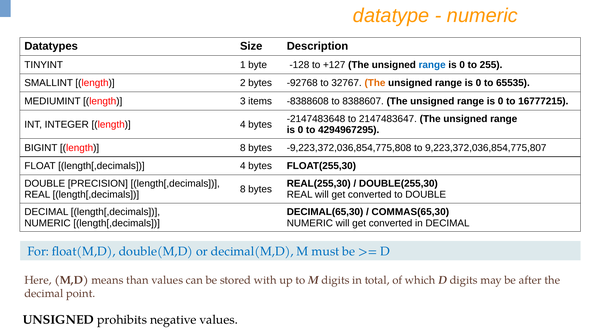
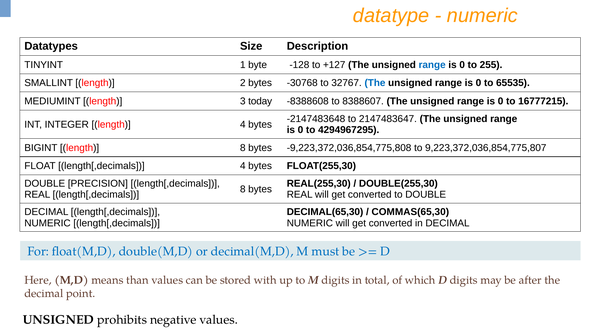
-92768: -92768 -> -30768
The at (375, 83) colour: orange -> blue
items: items -> today
